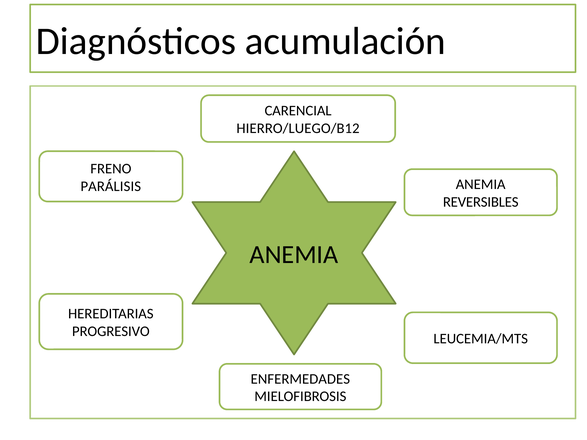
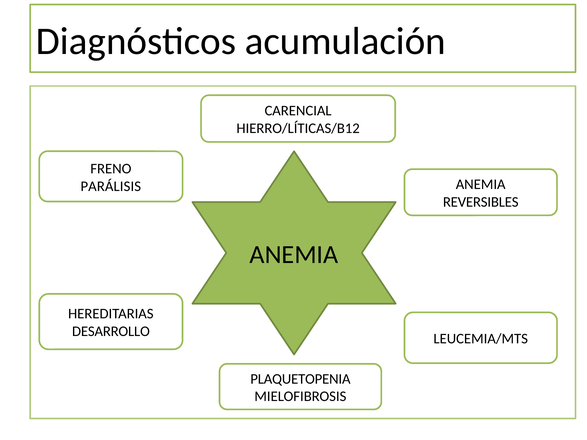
HIERRO/LUEGO/B12: HIERRO/LUEGO/B12 -> HIERRO/LÍTICAS/B12
PROGRESIVO: PROGRESIVO -> DESARROLLO
ENFERMEDADES: ENFERMEDADES -> PLAQUETOPENIA
